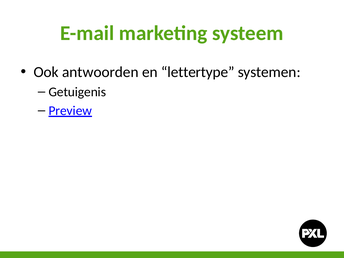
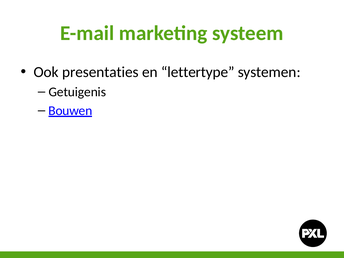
antwoorden: antwoorden -> presentaties
Preview: Preview -> Bouwen
